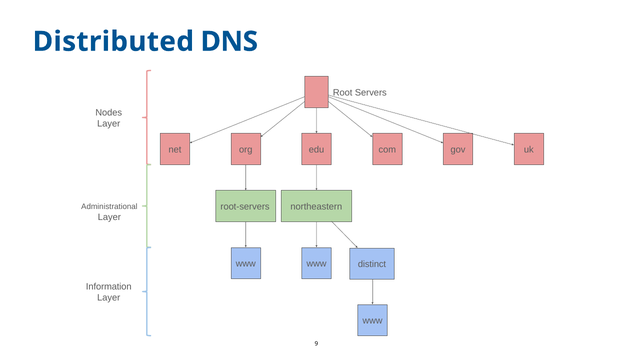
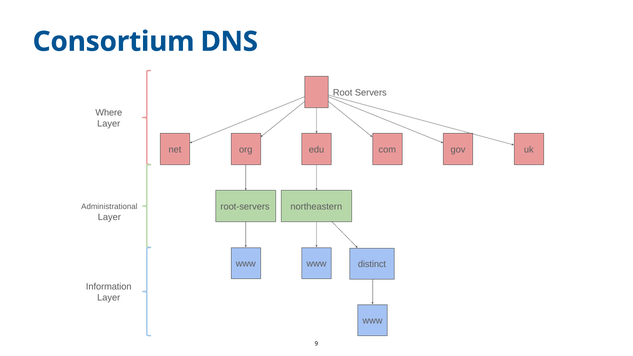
Distributed: Distributed -> Consortium
Nodes: Nodes -> Where
